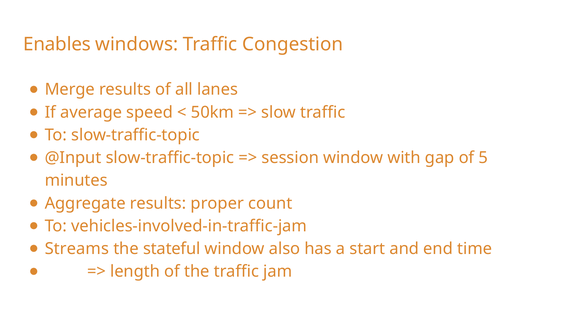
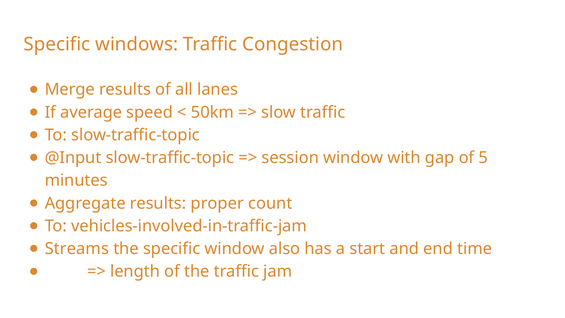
Enables at (57, 44): Enables -> Specific
the stateful: stateful -> specific
